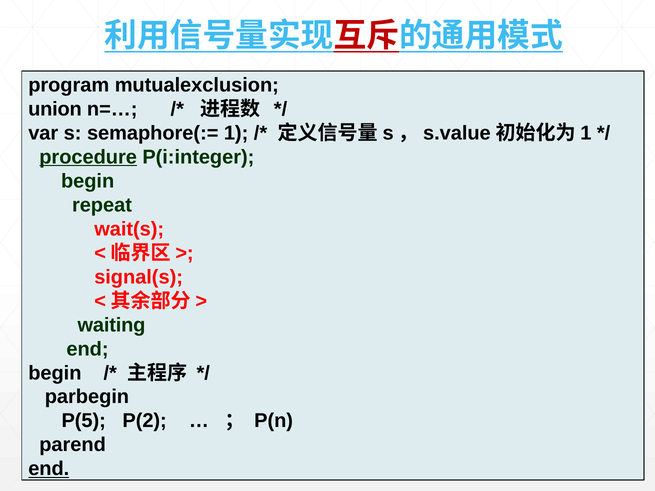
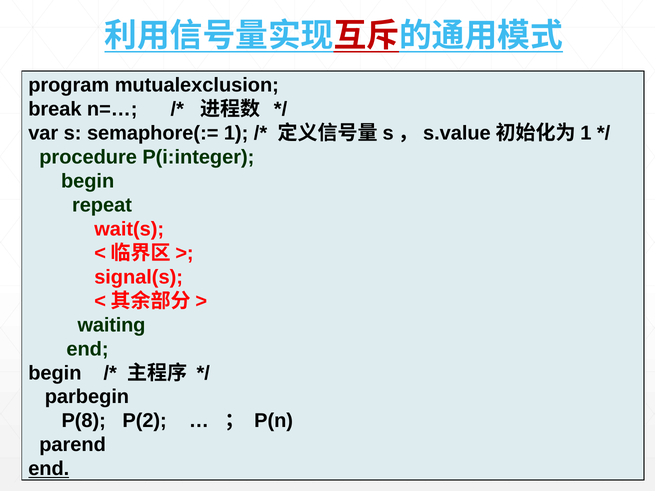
union: union -> break
procedure underline: present -> none
P(5: P(5 -> P(8
